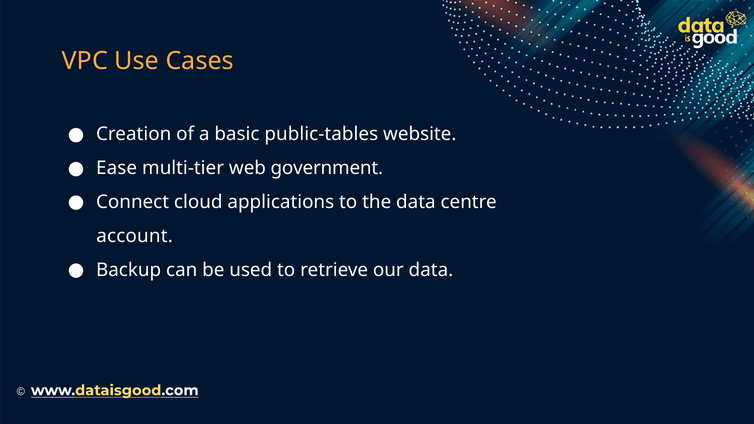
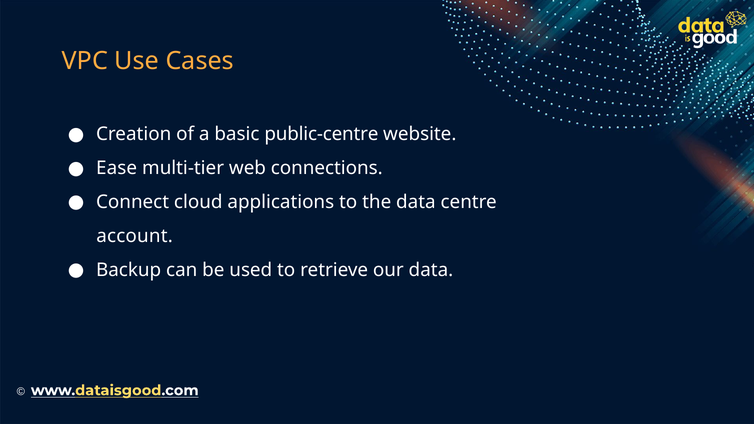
public-tables: public-tables -> public-centre
government: government -> connections
